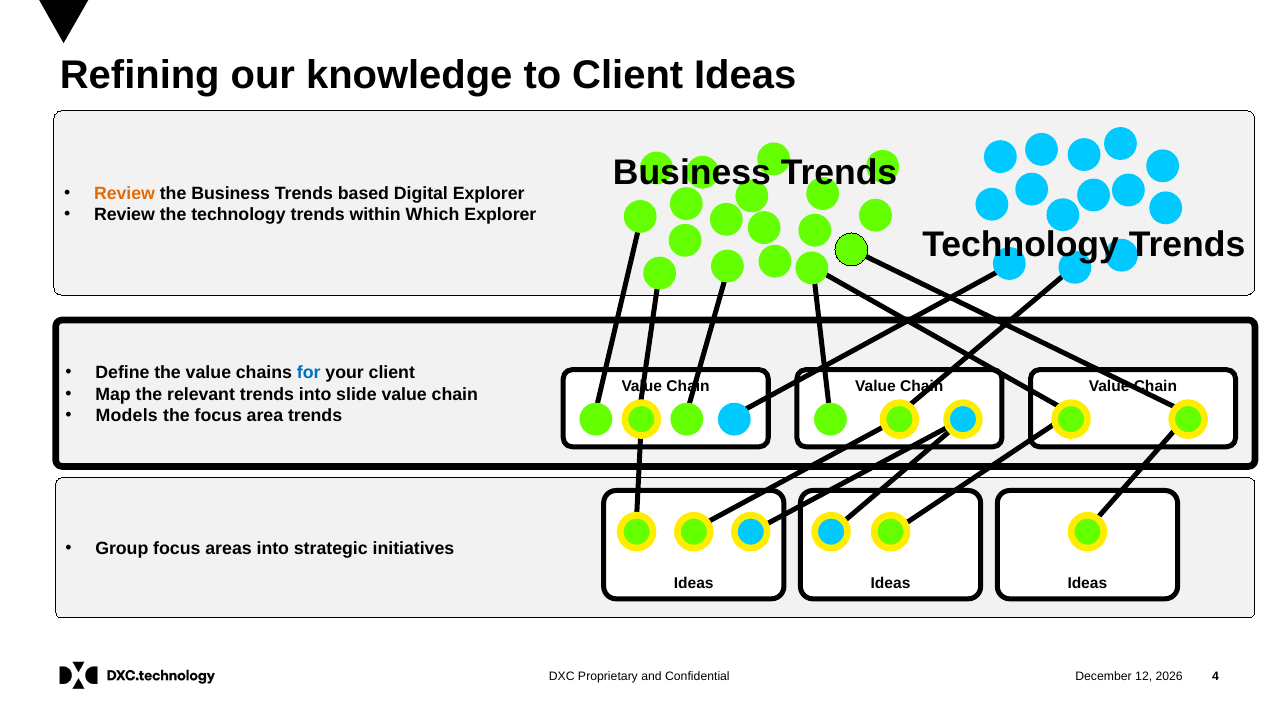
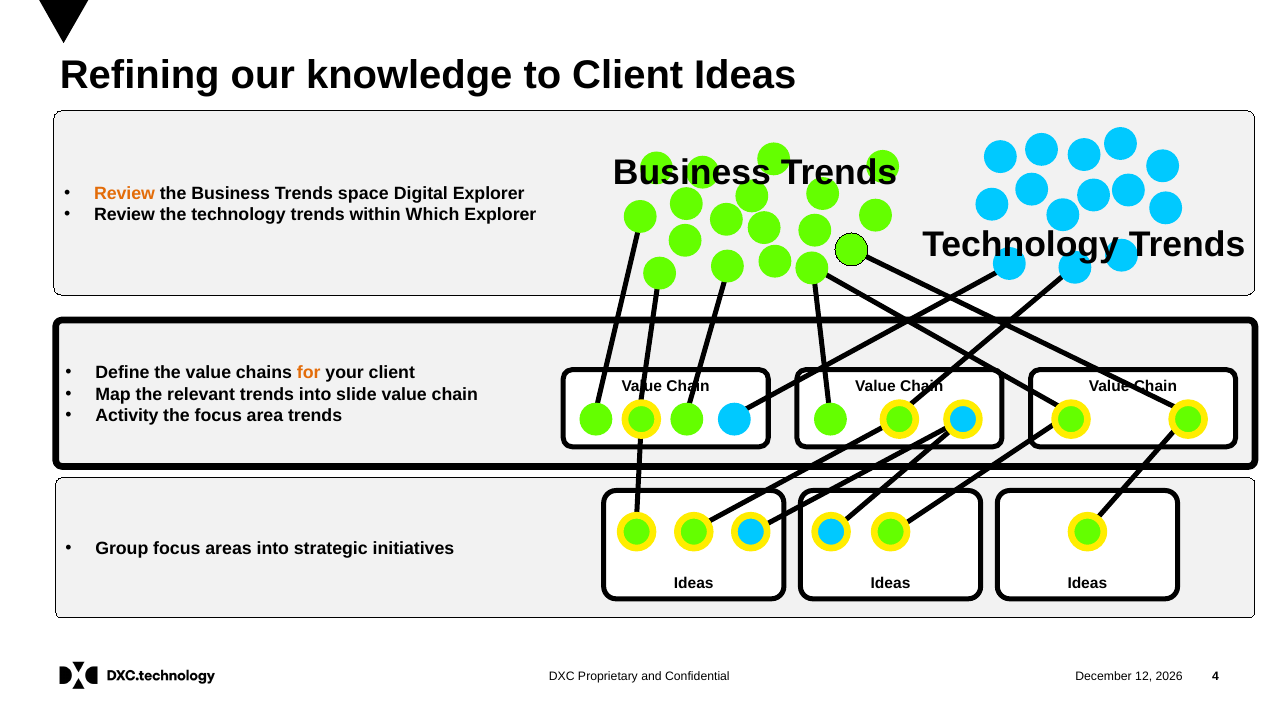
based: based -> space
for colour: blue -> orange
Models: Models -> Activity
